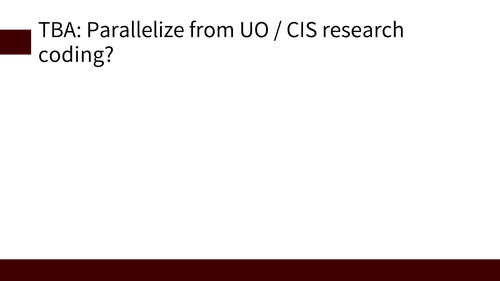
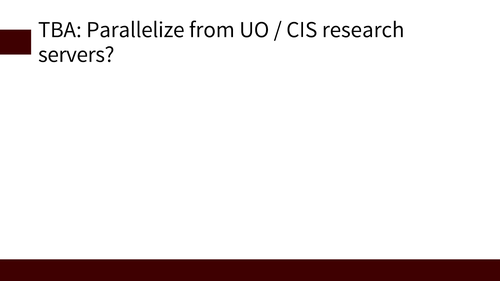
coding: coding -> servers
